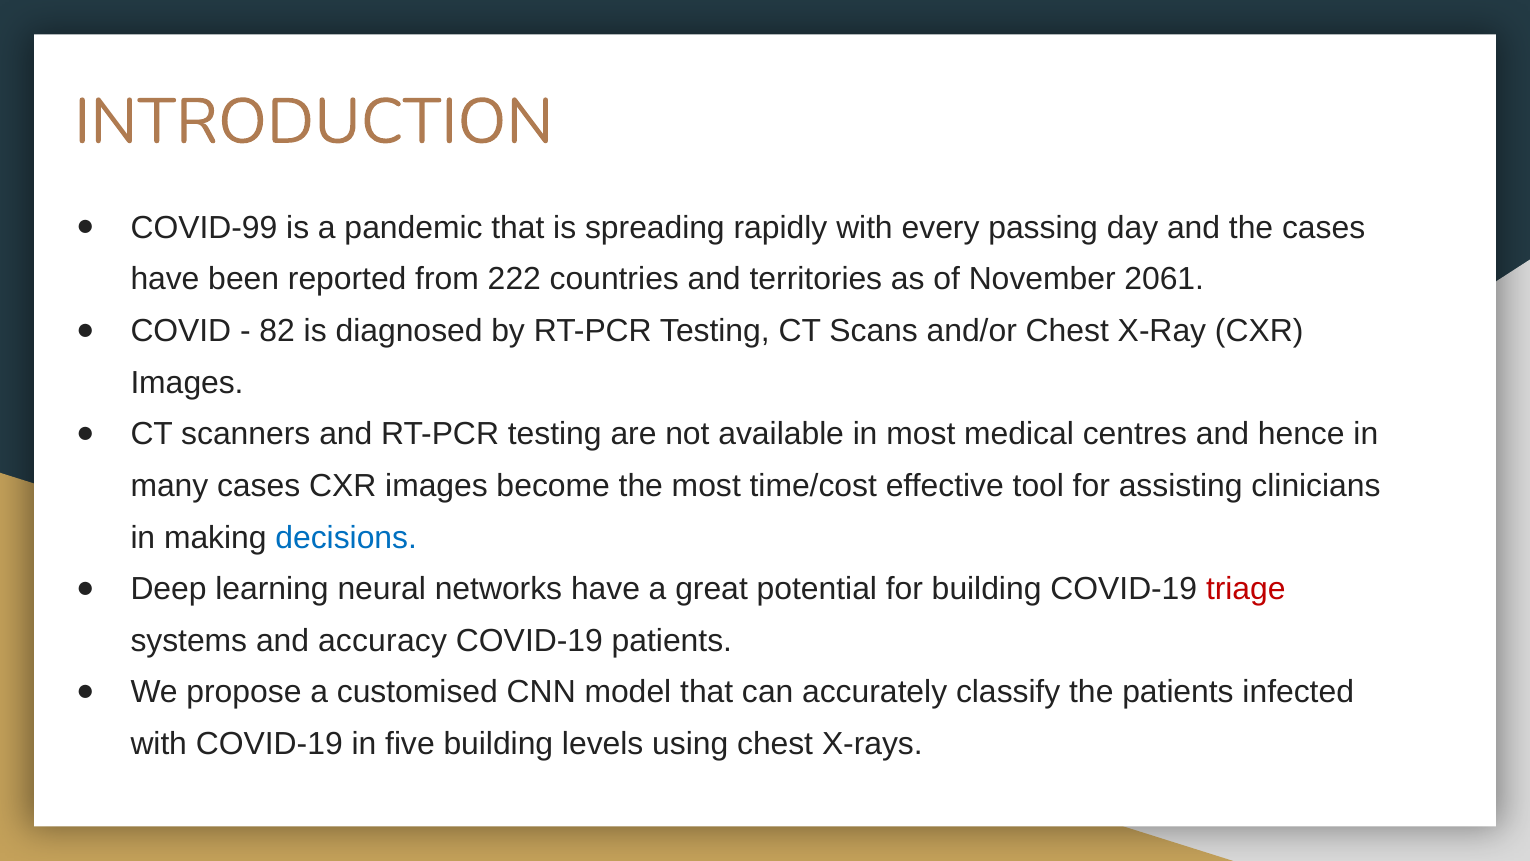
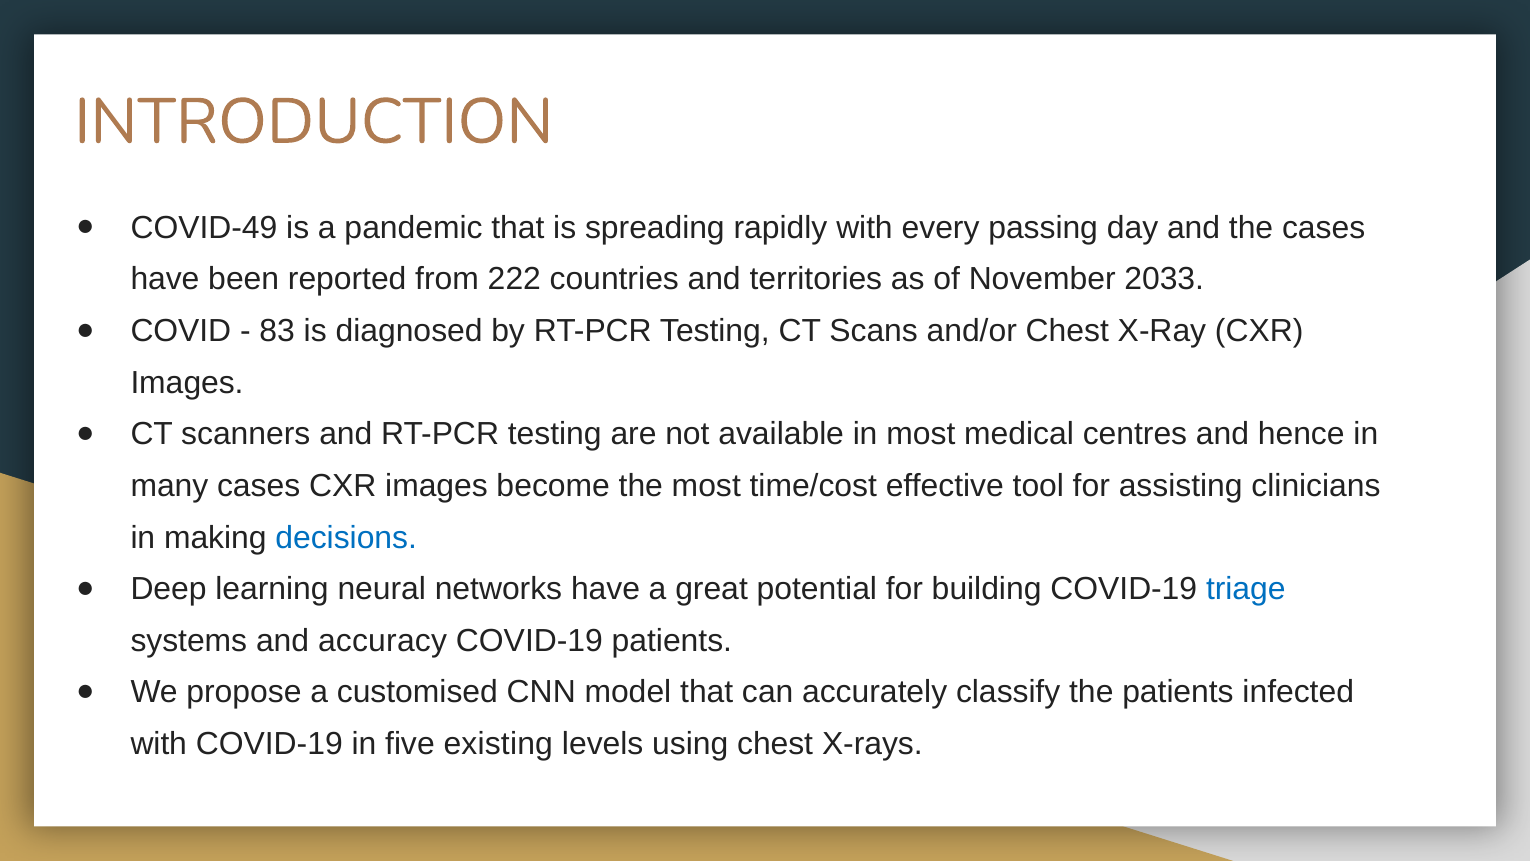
COVID-99: COVID-99 -> COVID-49
2061: 2061 -> 2033
82: 82 -> 83
triage colour: red -> blue
five building: building -> existing
